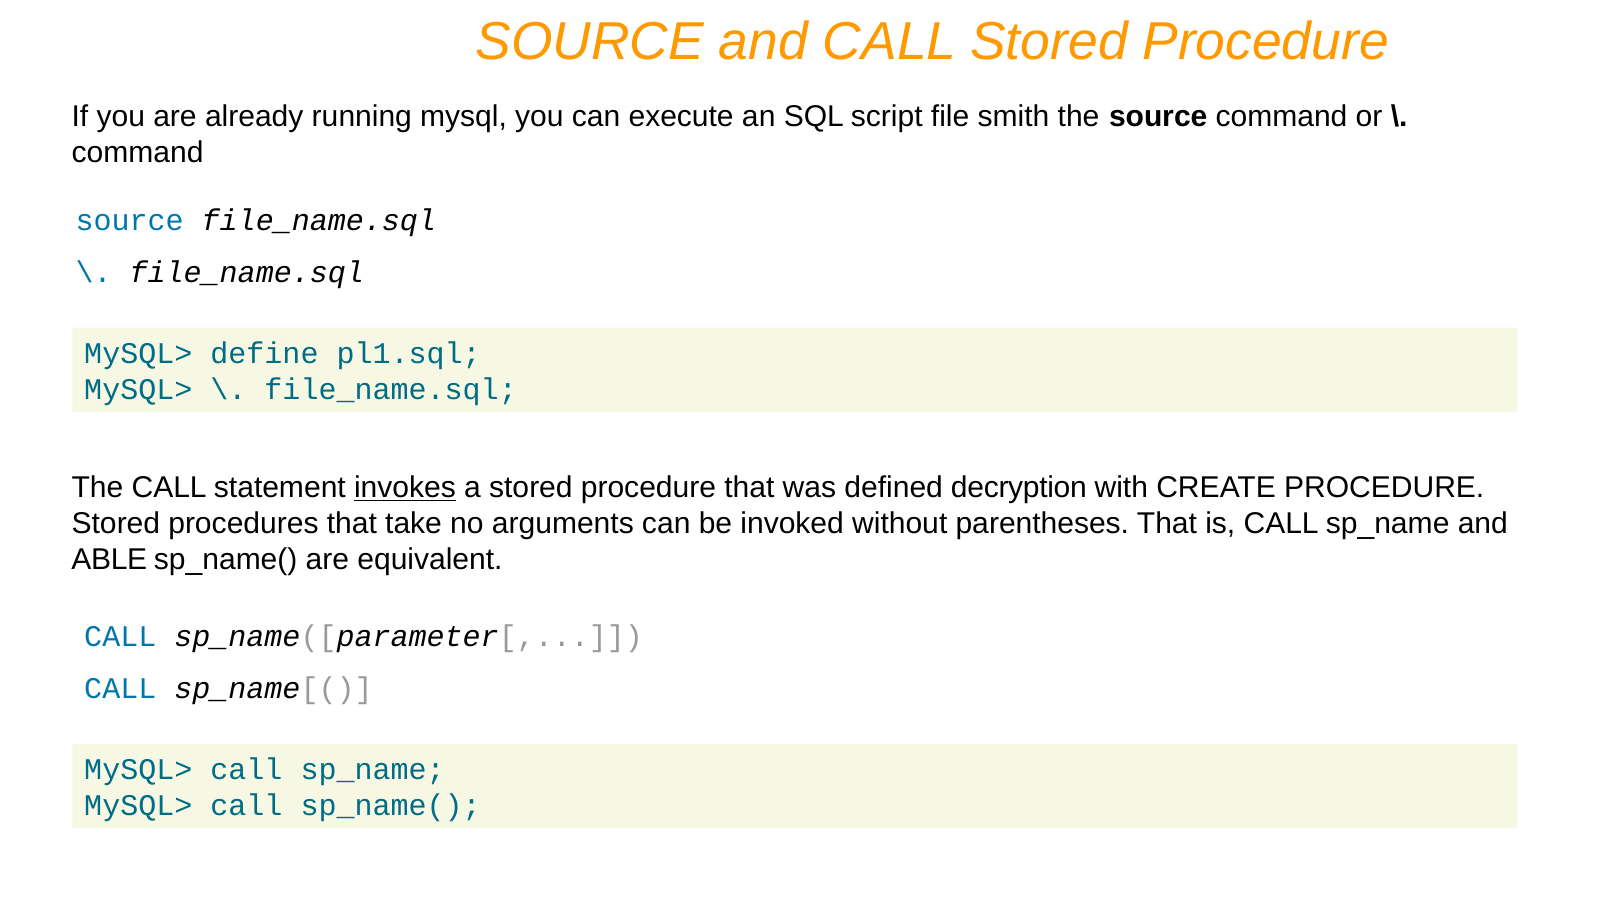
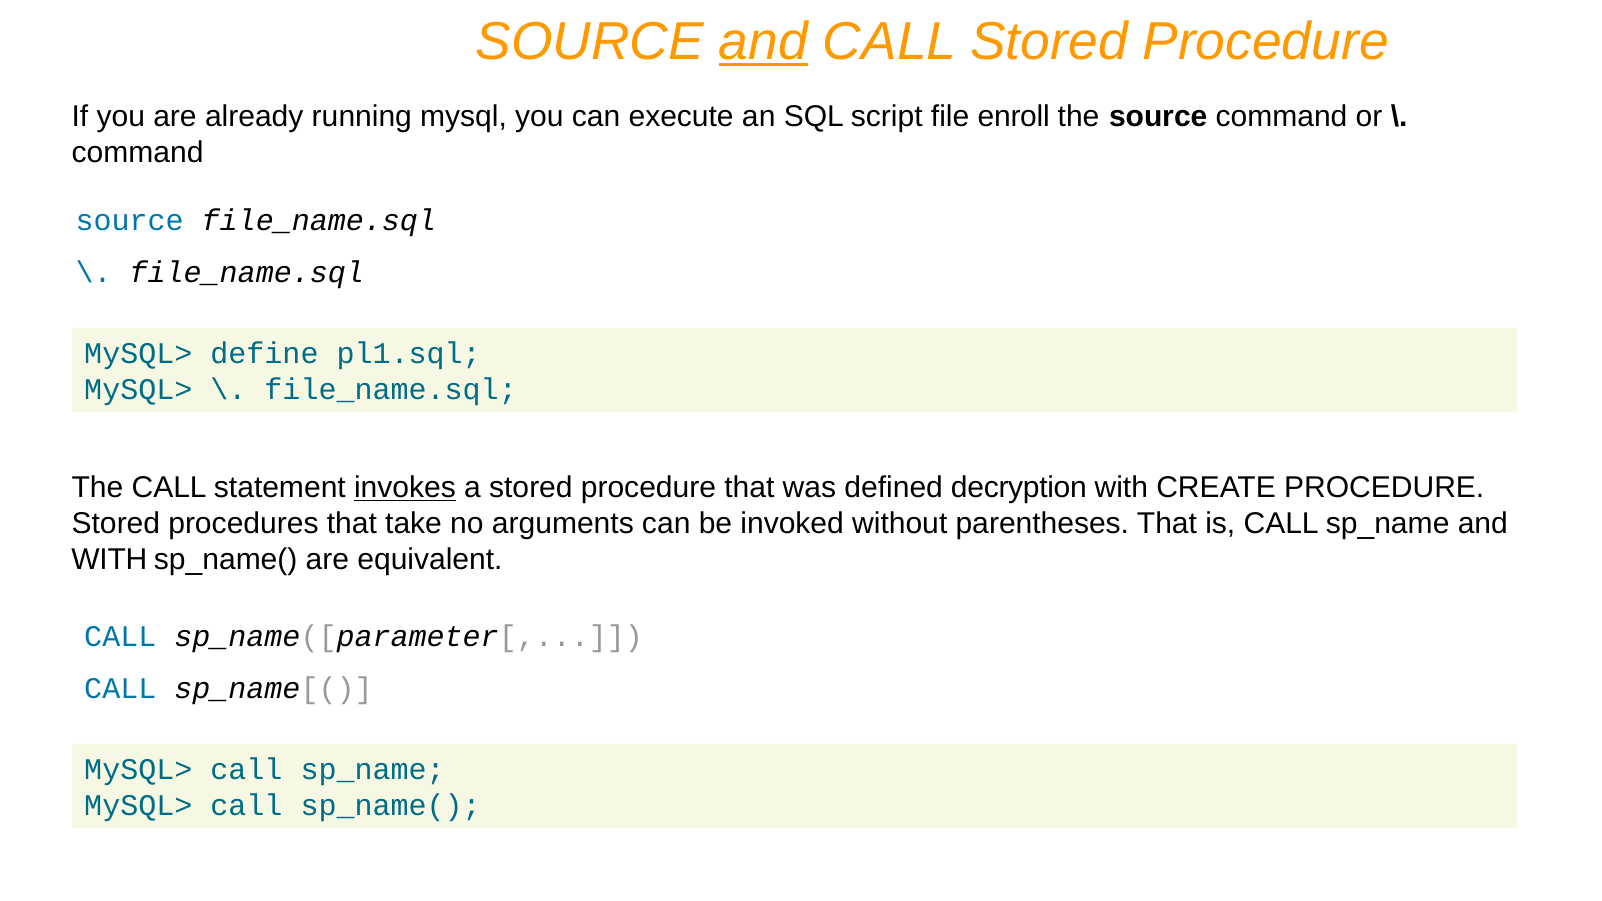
and at (763, 42) underline: none -> present
smith: smith -> enroll
ABLE at (109, 560): ABLE -> WITH
